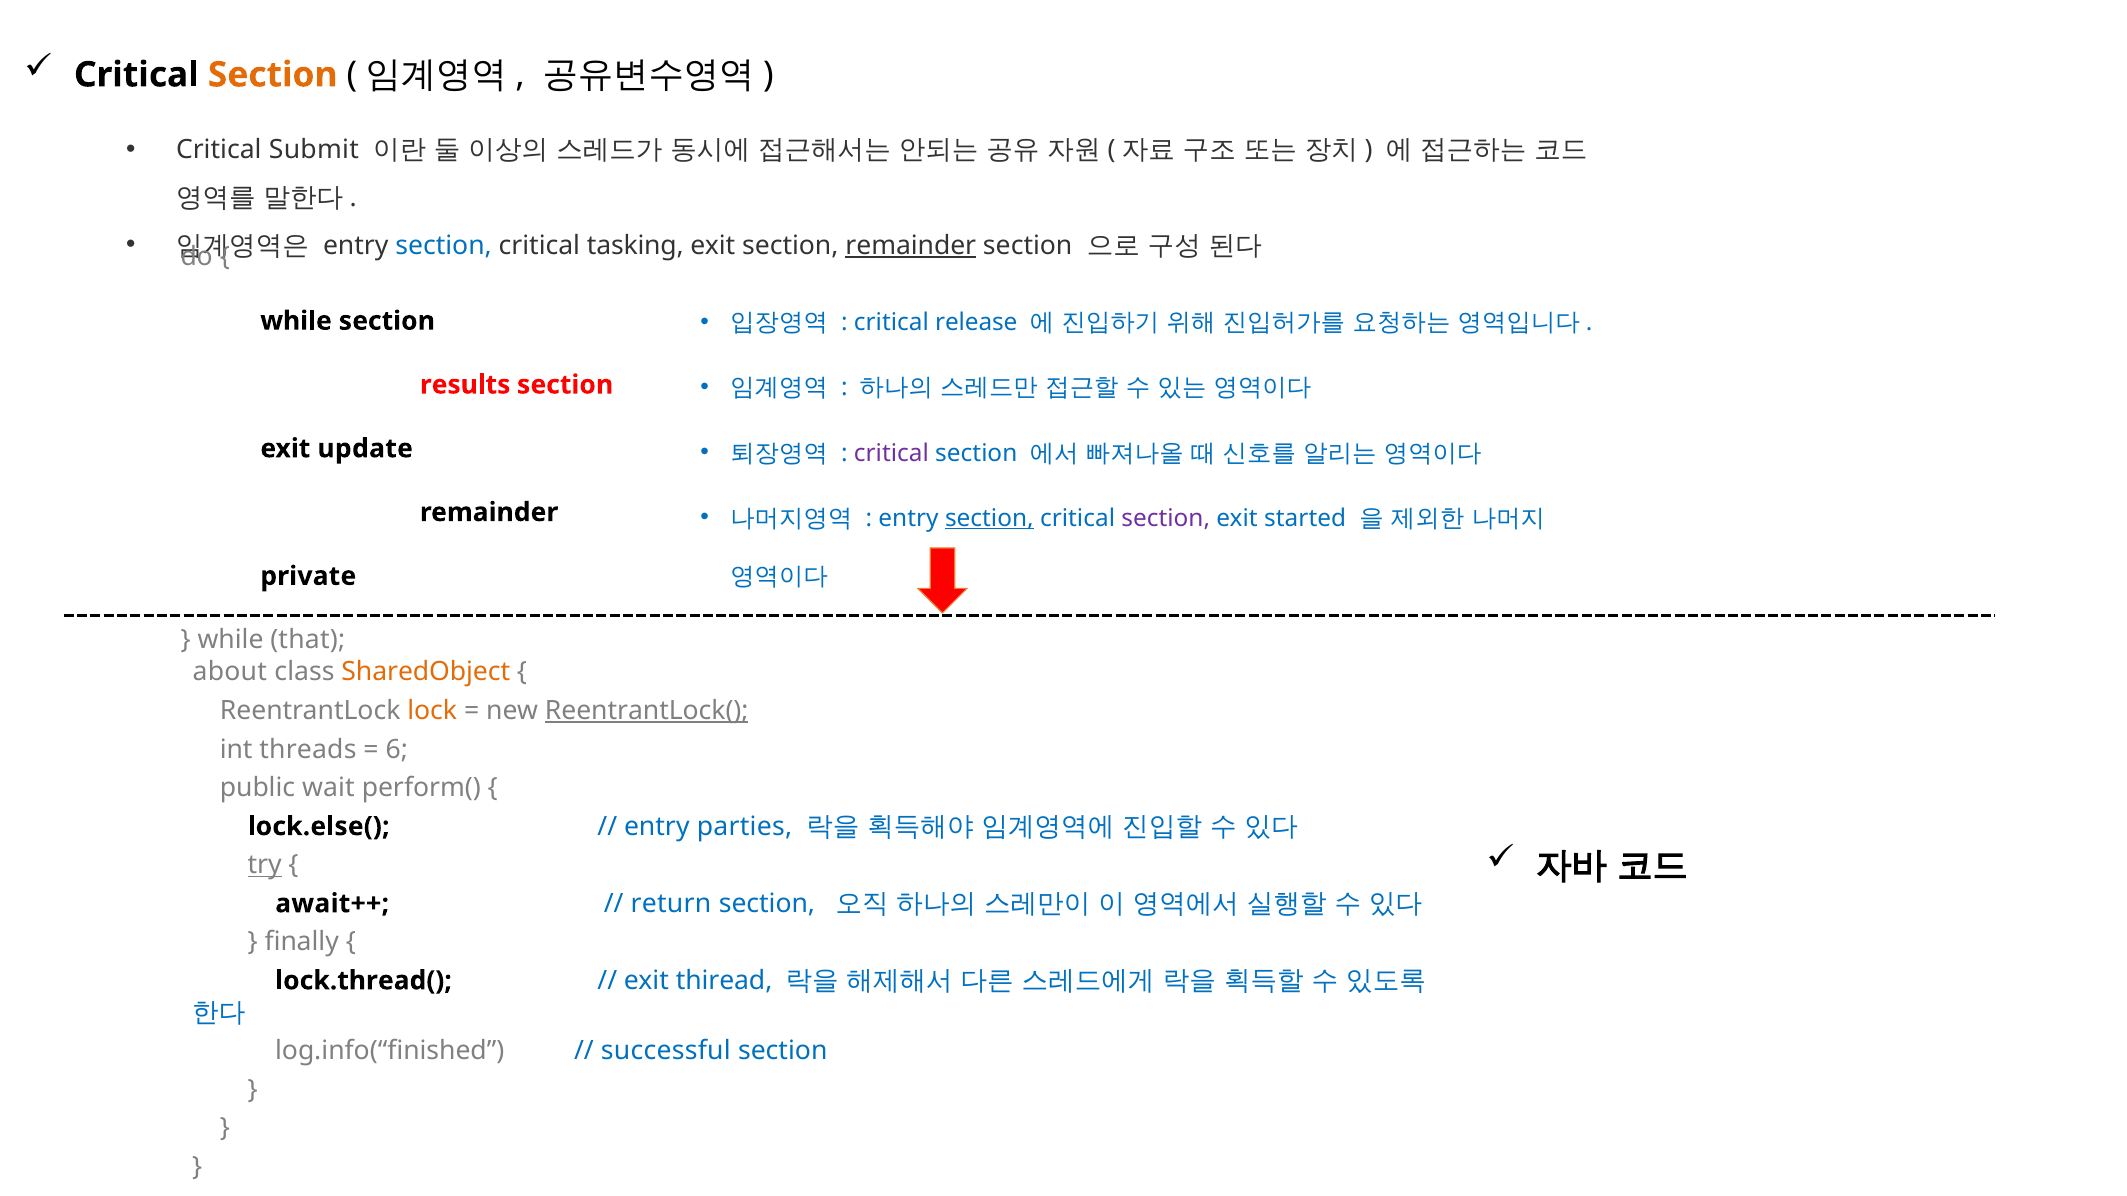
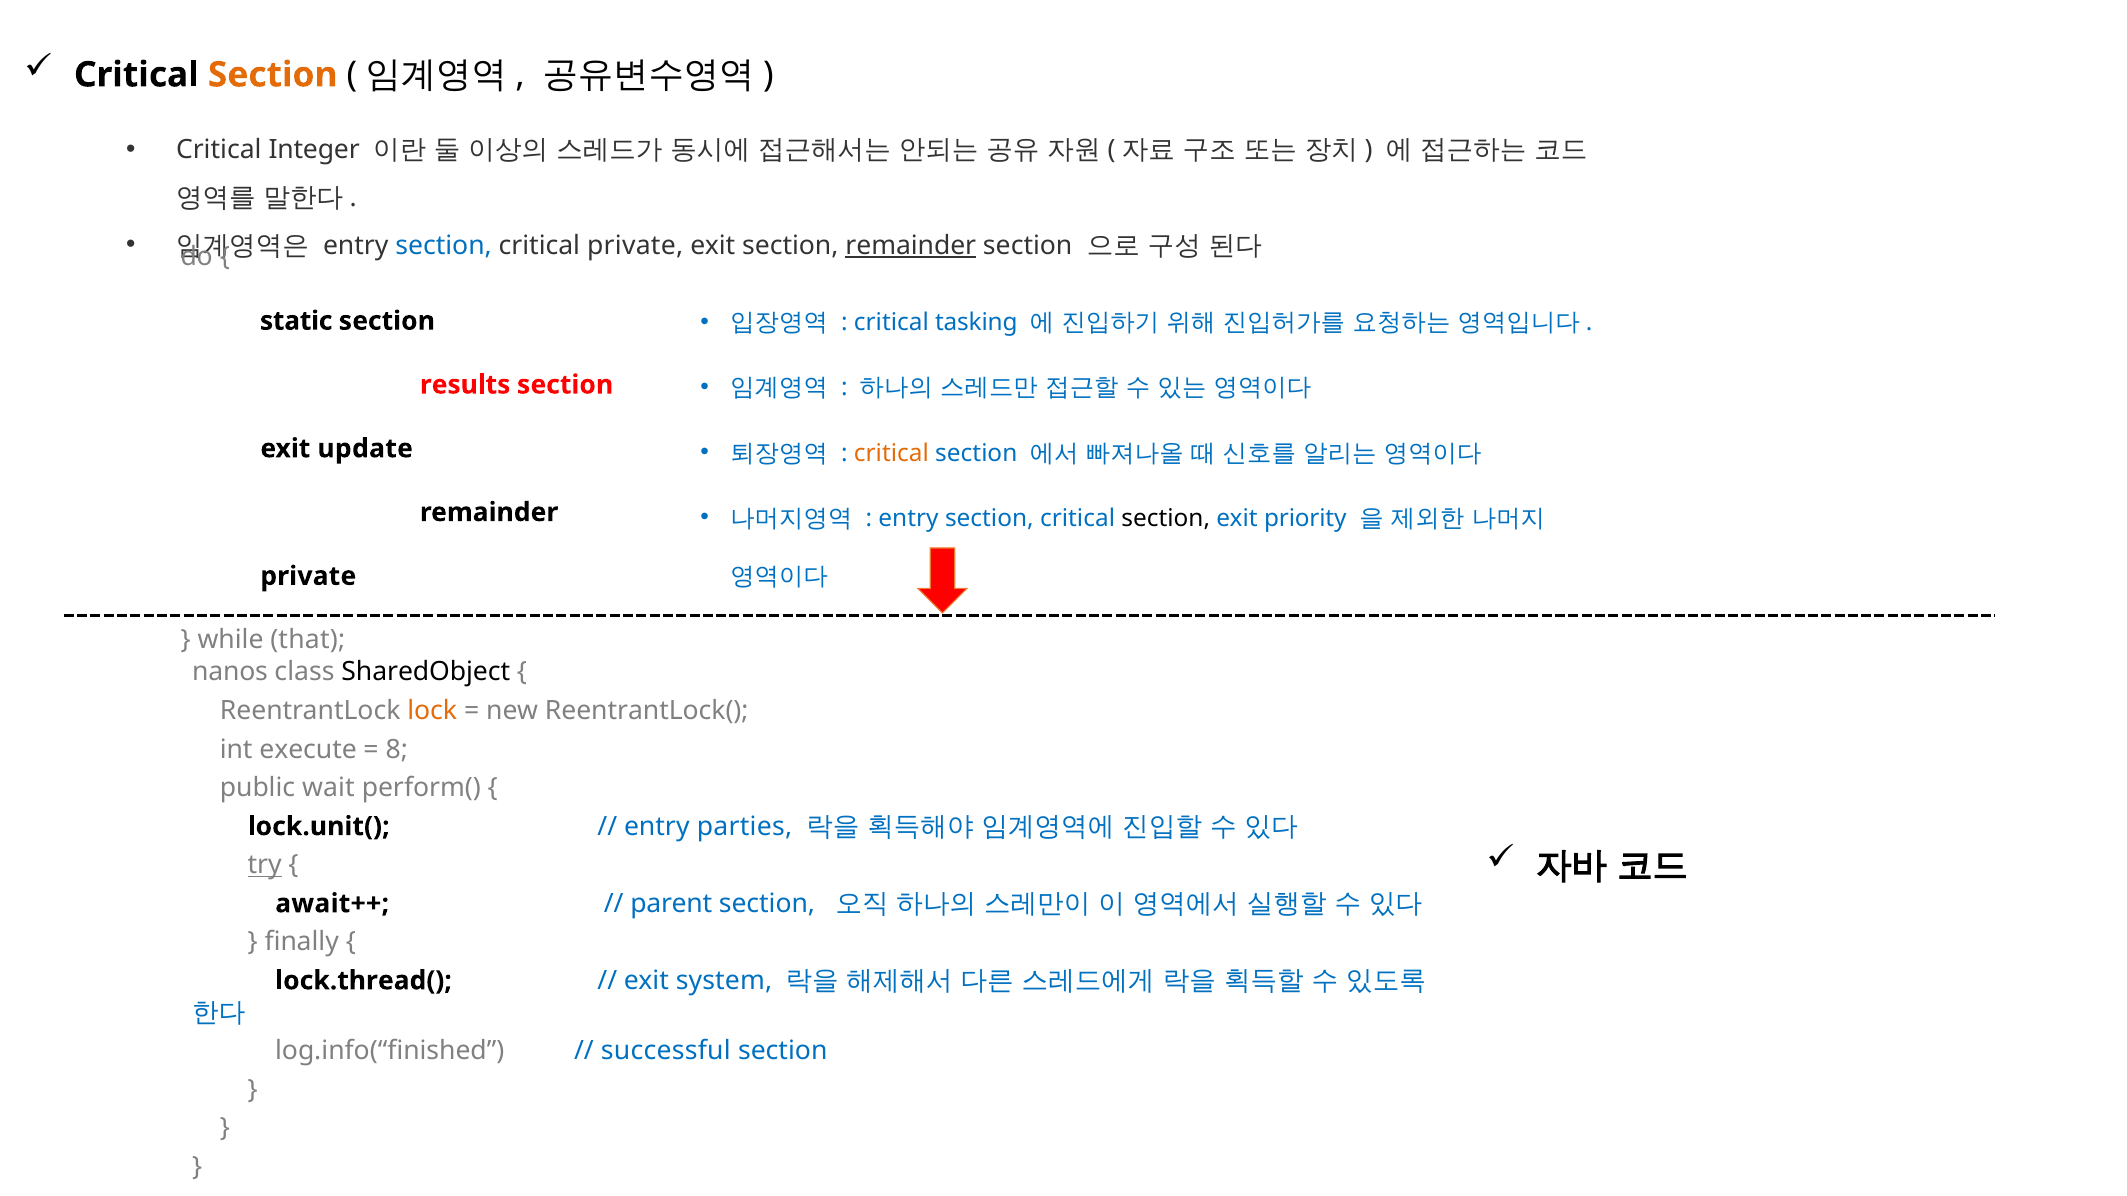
Submit: Submit -> Integer
critical tasking: tasking -> private
release: release -> tasking
while at (296, 321): while -> static
critical at (891, 453) colour: purple -> orange
section at (989, 518) underline: present -> none
section at (1166, 518) colour: purple -> black
started: started -> priority
about: about -> nanos
SharedObject colour: orange -> black
ReentrantLock( underline: present -> none
threads: threads -> execute
6: 6 -> 8
lock.else(: lock.else( -> lock.unit(
return: return -> parent
thiread: thiread -> system
